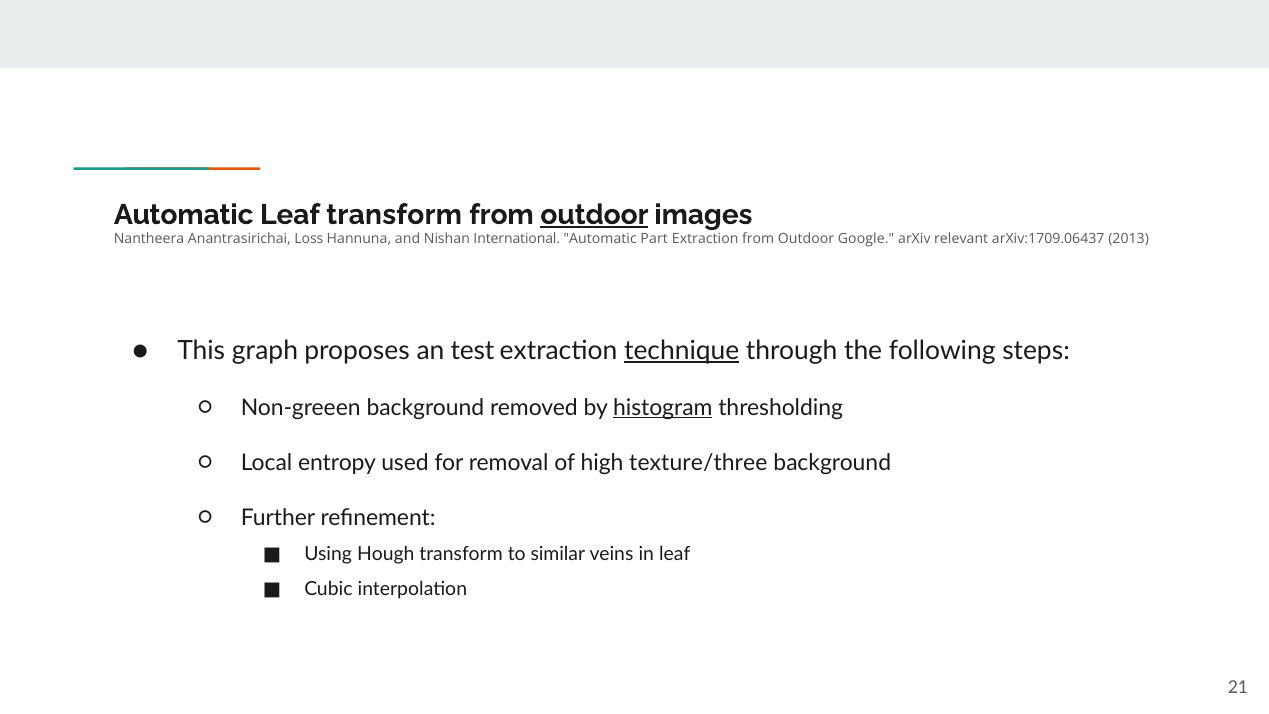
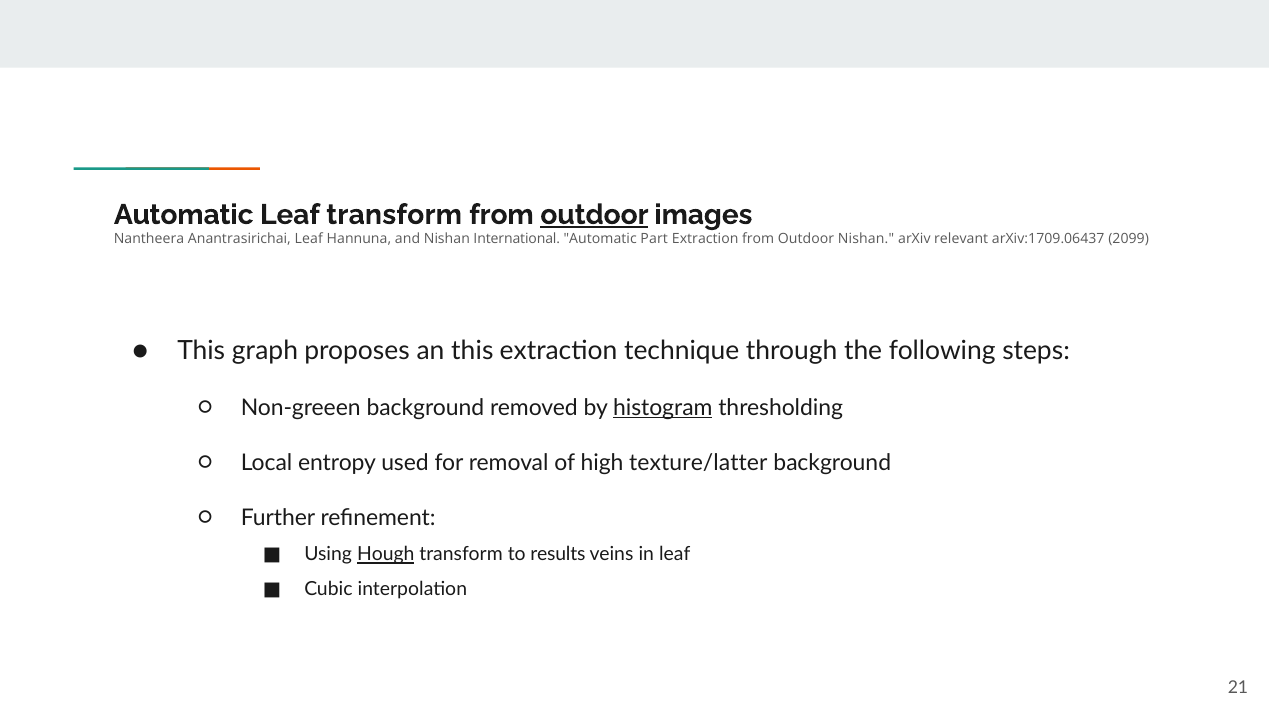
Anantrasirichai Loss: Loss -> Leaf
Outdoor Google: Google -> Nishan
2013: 2013 -> 2099
an test: test -> this
technique underline: present -> none
texture/three: texture/three -> texture/latter
Hough underline: none -> present
similar: similar -> results
